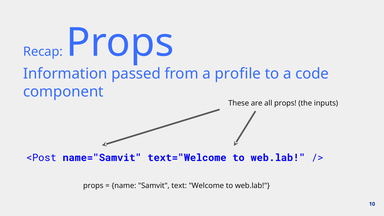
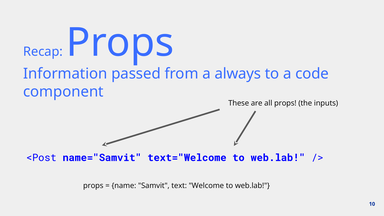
profile: profile -> always
